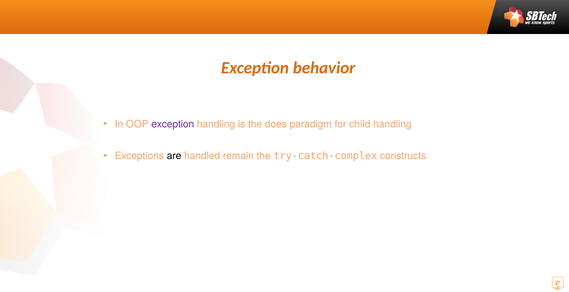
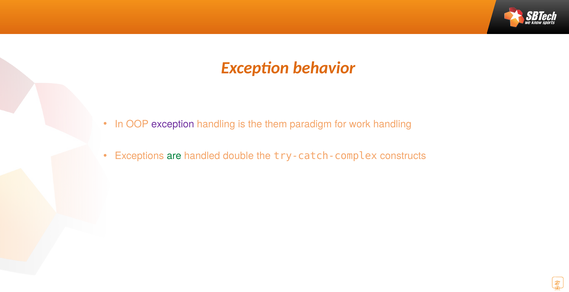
does: does -> them
child: child -> work
are colour: black -> green
remain: remain -> double
